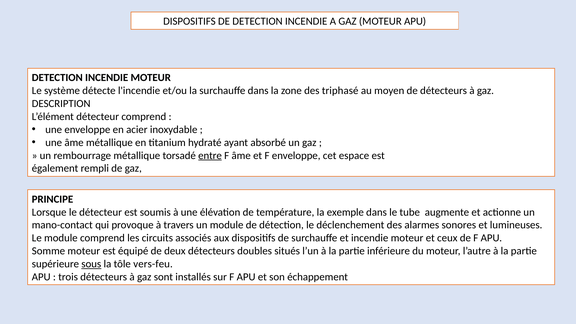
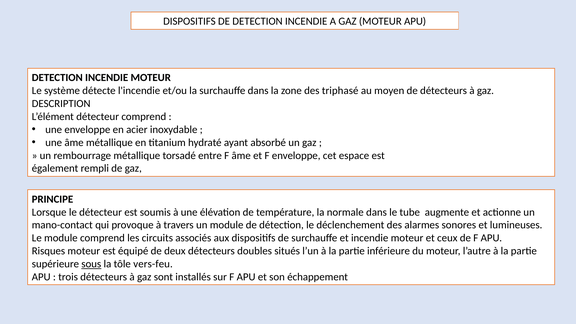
entre underline: present -> none
exemple: exemple -> normale
Somme: Somme -> Risques
